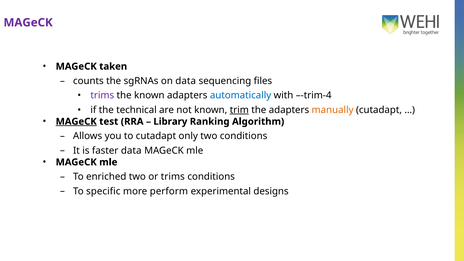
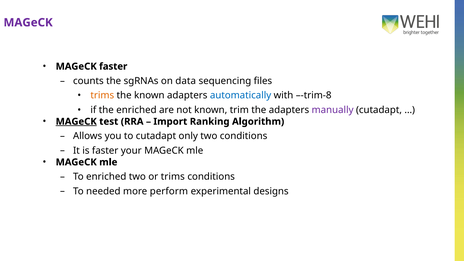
MAGeCK taken: taken -> faster
trims at (102, 95) colour: purple -> orange
–-trim-4: –-trim-4 -> –-trim-8
the technical: technical -> enriched
trim underline: present -> none
manually colour: orange -> purple
Library: Library -> Import
faster data: data -> your
specific: specific -> needed
